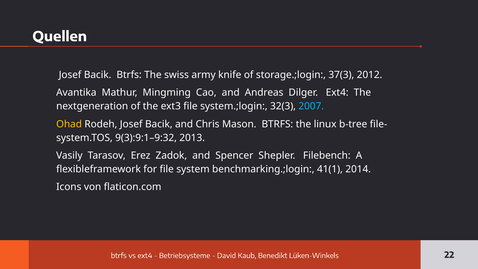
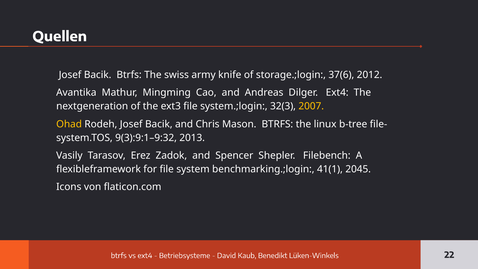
37(3: 37(3 -> 37(6
2007 colour: light blue -> yellow
2014: 2014 -> 2045
